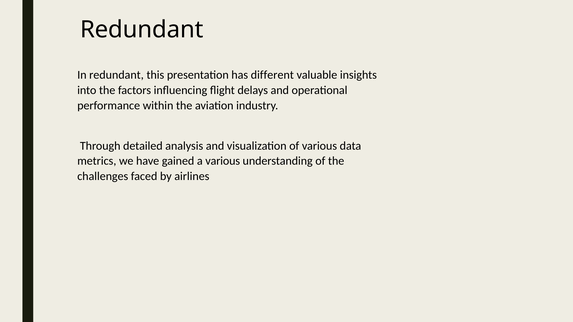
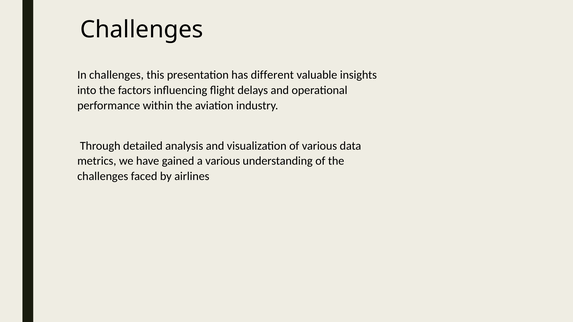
Redundant at (142, 30): Redundant -> Challenges
In redundant: redundant -> challenges
